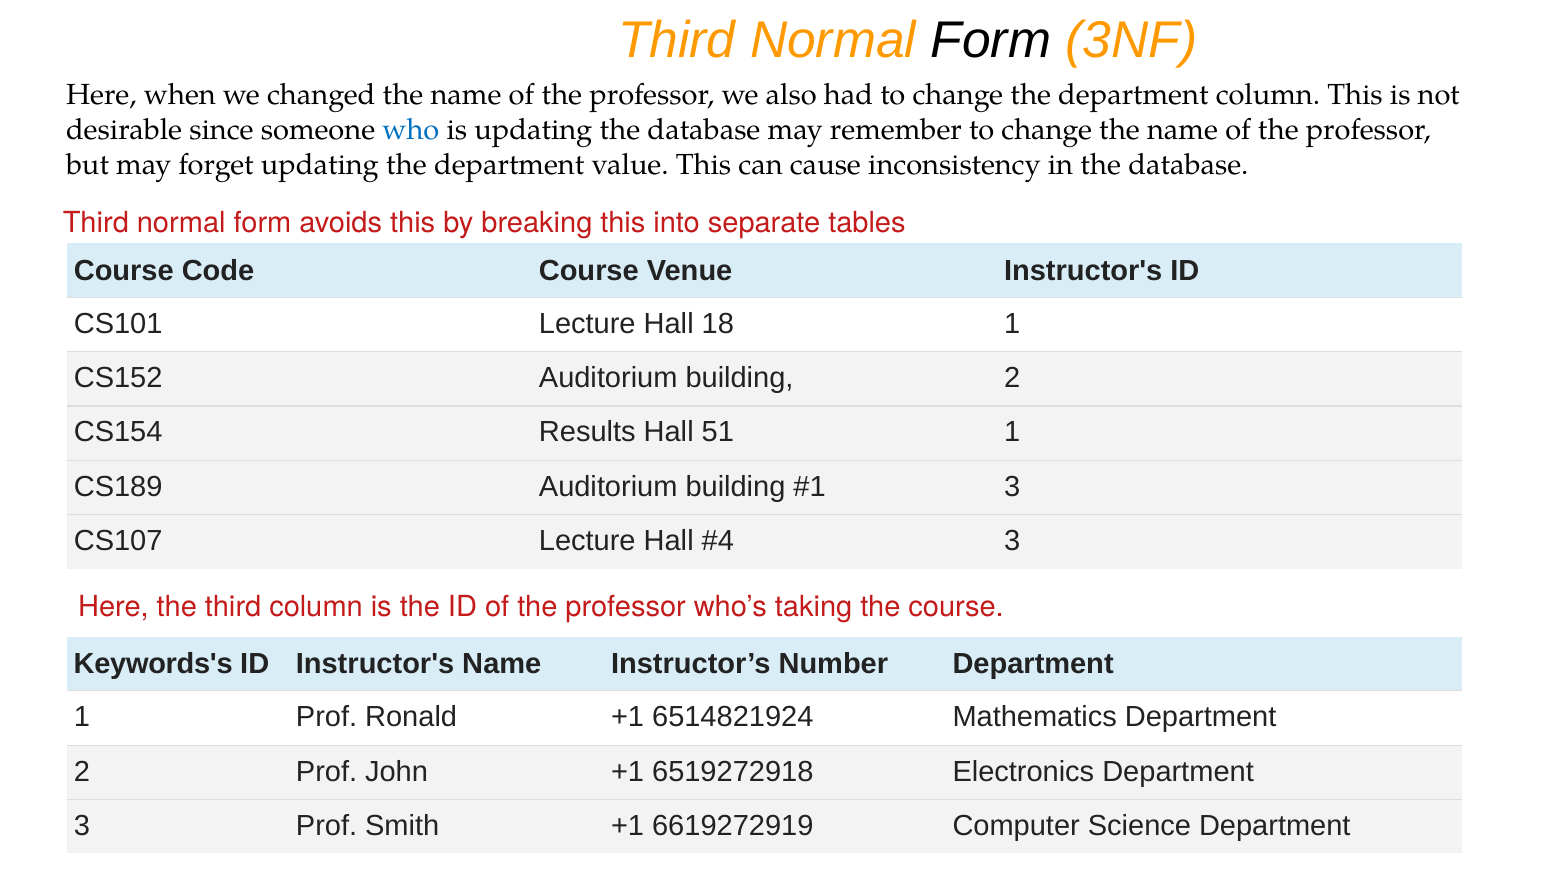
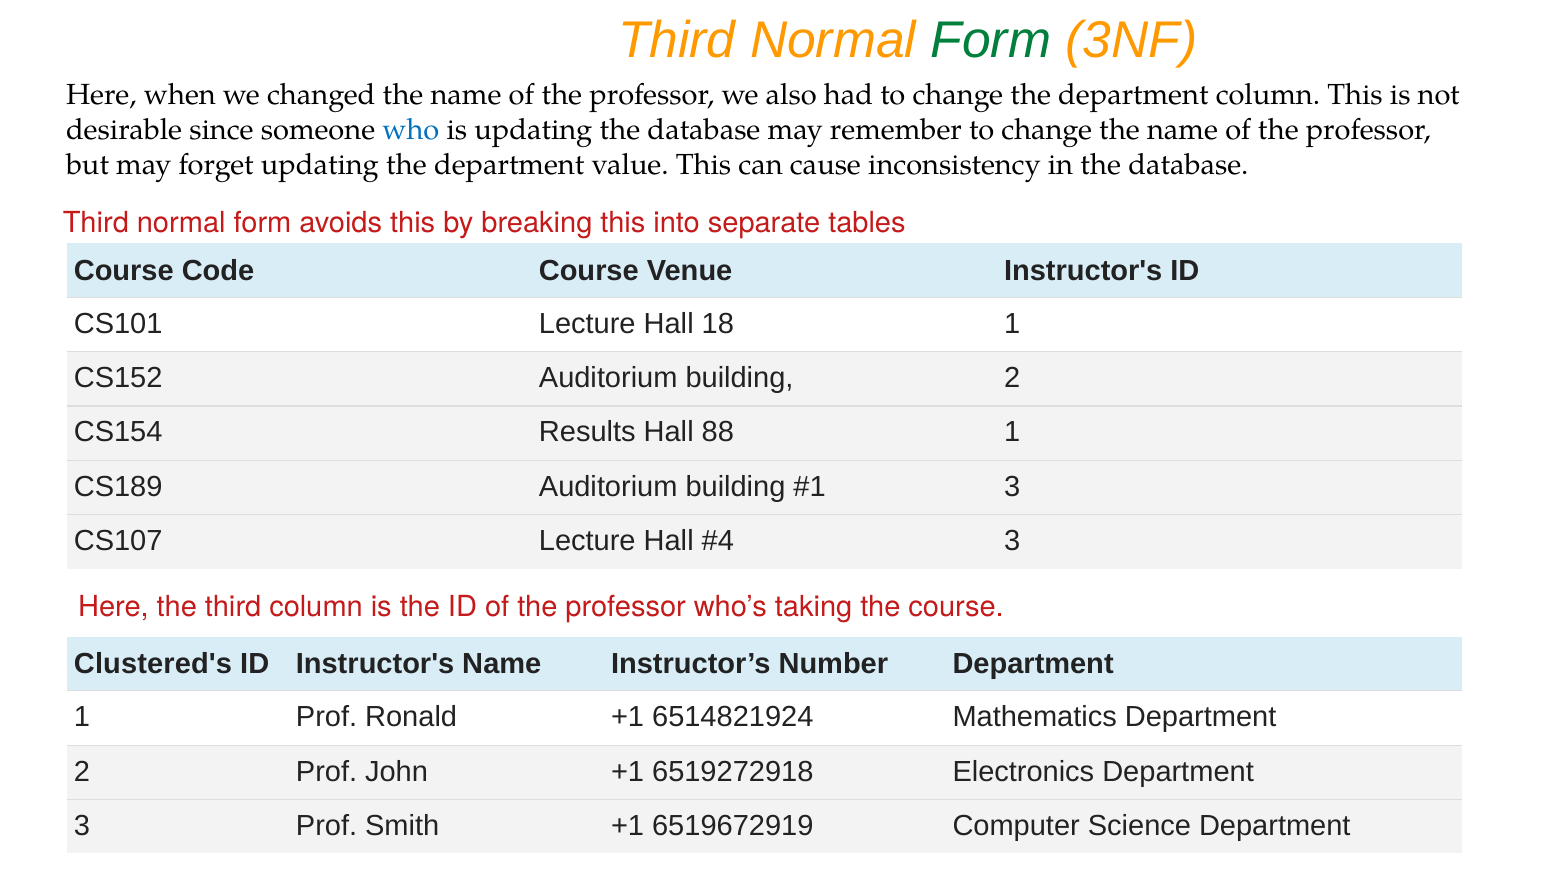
Form at (991, 40) colour: black -> green
51: 51 -> 88
Keywords's: Keywords's -> Clustered's
6619272919: 6619272919 -> 6519672919
